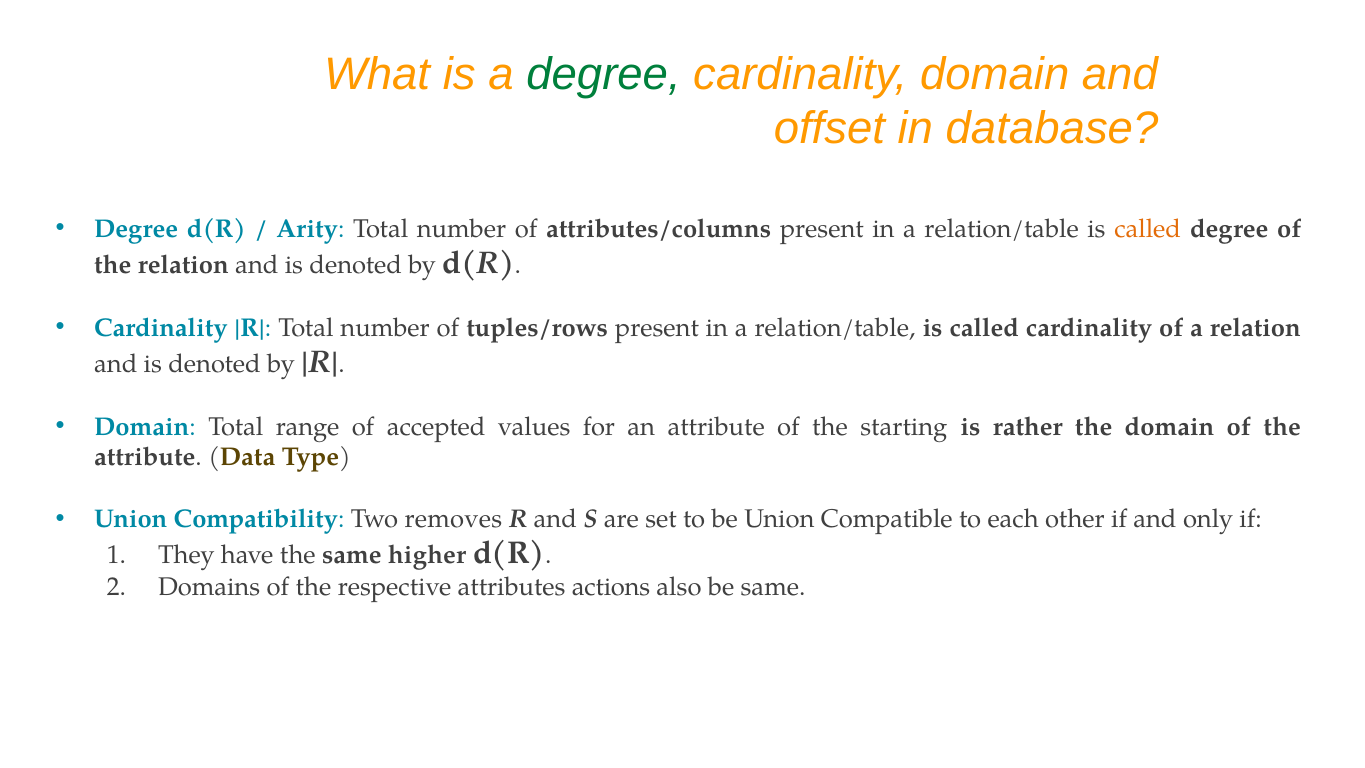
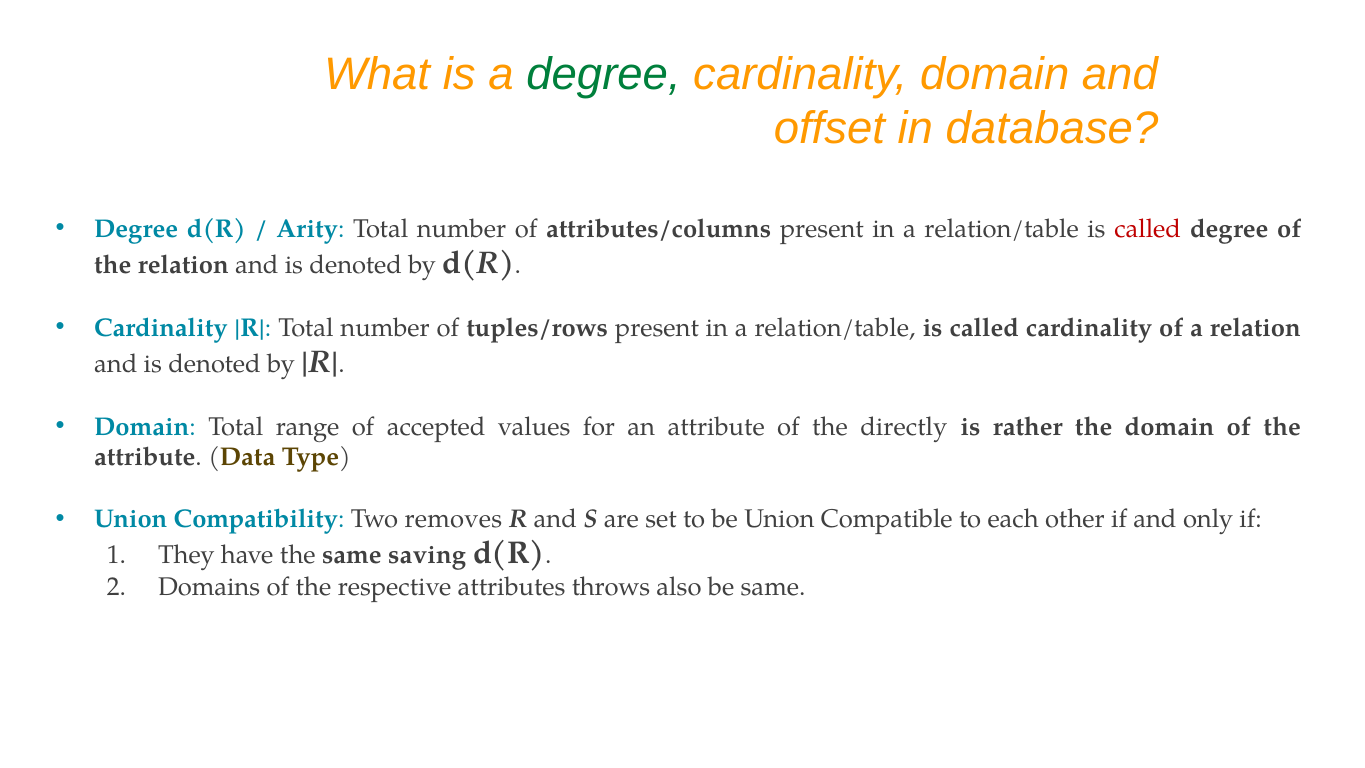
called at (1148, 229) colour: orange -> red
starting: starting -> directly
higher: higher -> saving
actions: actions -> throws
